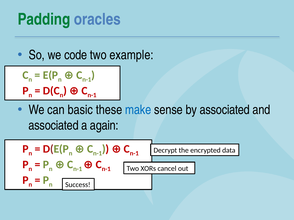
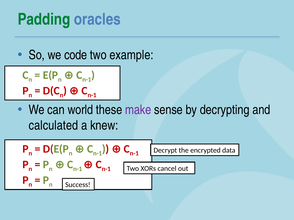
basic: basic -> world
make colour: blue -> purple
by associated: associated -> decrypting
associated at (54, 126): associated -> calculated
again: again -> knew
